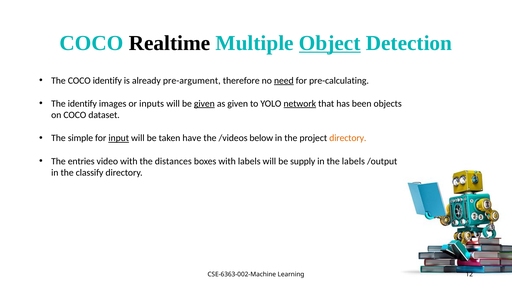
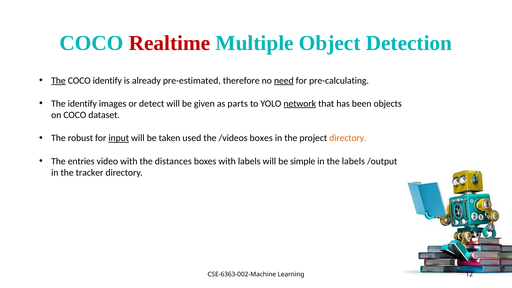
Realtime colour: black -> red
Object underline: present -> none
The at (58, 81) underline: none -> present
pre-argument: pre-argument -> pre-estimated
inputs: inputs -> detect
given at (204, 104) underline: present -> none
as given: given -> parts
simple: simple -> robust
have: have -> used
/videos below: below -> boxes
supply: supply -> simple
classify: classify -> tracker
